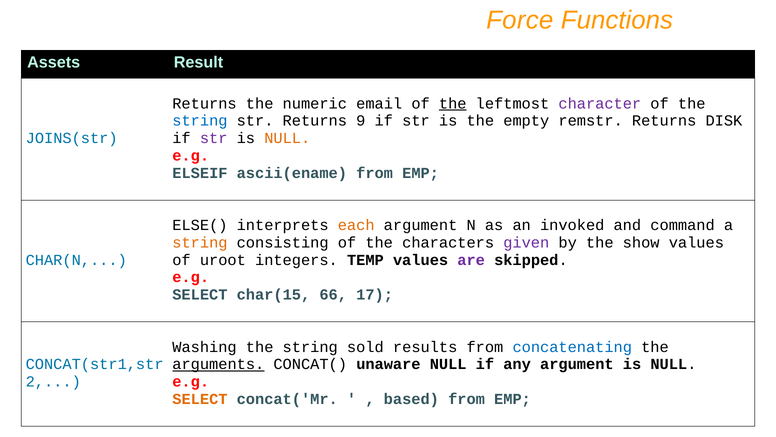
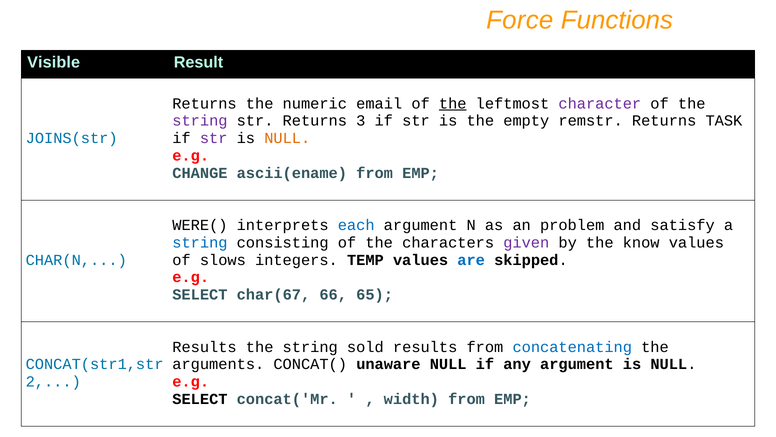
Assets: Assets -> Visible
string at (200, 121) colour: blue -> purple
9: 9 -> 3
DISK: DISK -> TASK
ELSEIF: ELSEIF -> CHANGE
ELSE(: ELSE( -> WERE(
each colour: orange -> blue
invoked: invoked -> problem
command: command -> satisfy
string at (200, 242) colour: orange -> blue
show: show -> know
uroot: uroot -> slows
are colour: purple -> blue
char(15: char(15 -> char(67
17: 17 -> 65
Washing at (205, 347): Washing -> Results
arguments underline: present -> none
SELECT at (200, 399) colour: orange -> black
based: based -> width
